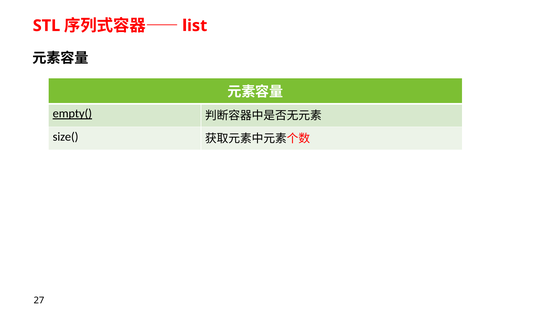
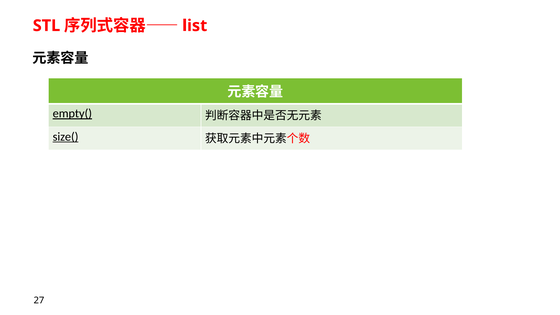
size( underline: none -> present
